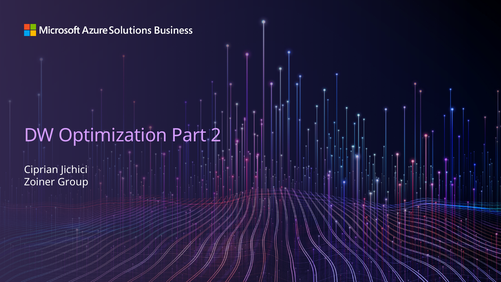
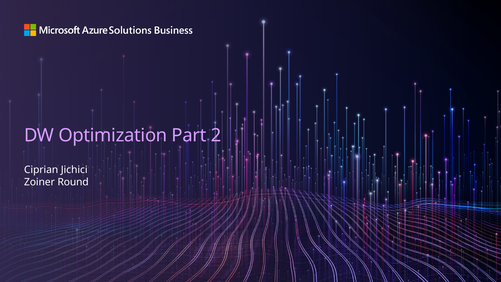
Group: Group -> Round
